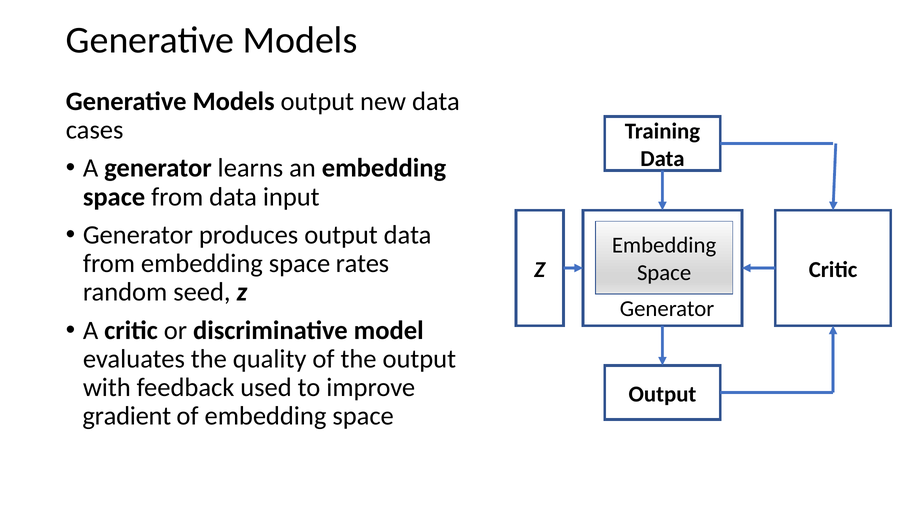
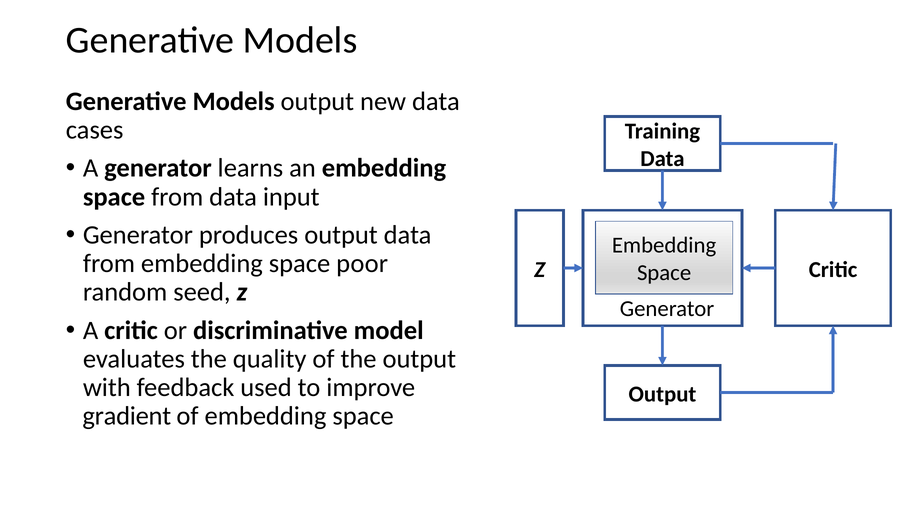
rates: rates -> poor
